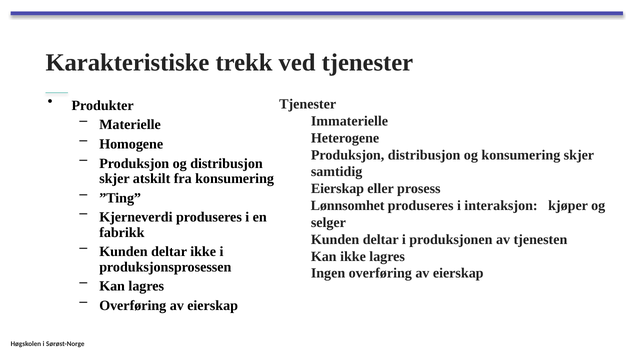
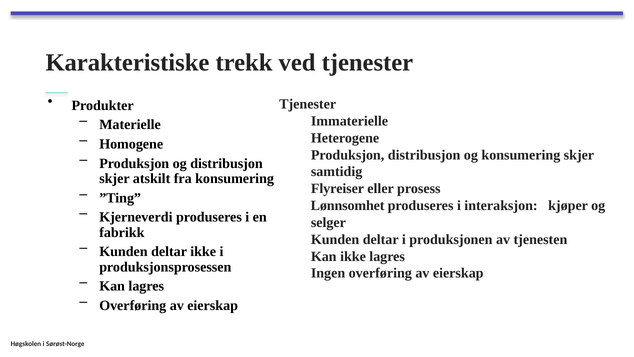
Eierskap at (337, 189): Eierskap -> Flyreiser
